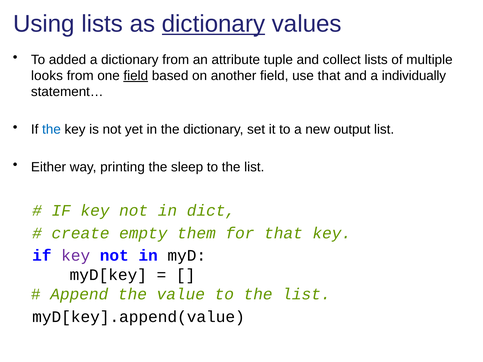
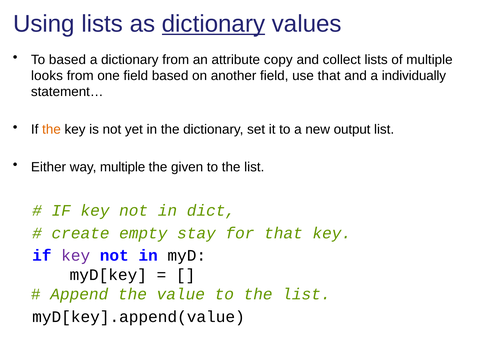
To added: added -> based
tuple: tuple -> copy
field at (136, 76) underline: present -> none
the at (51, 129) colour: blue -> orange
way printing: printing -> multiple
sleep: sleep -> given
them: them -> stay
